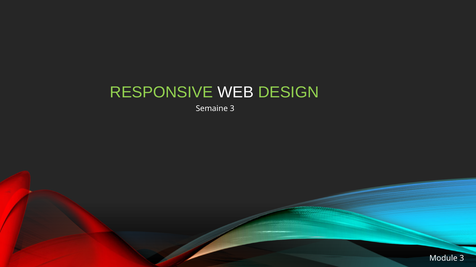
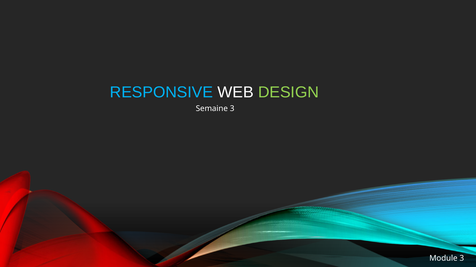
RESPONSIVE colour: light green -> light blue
